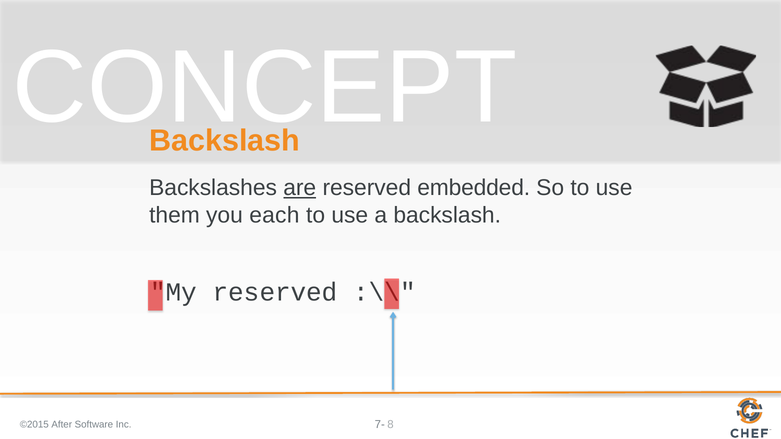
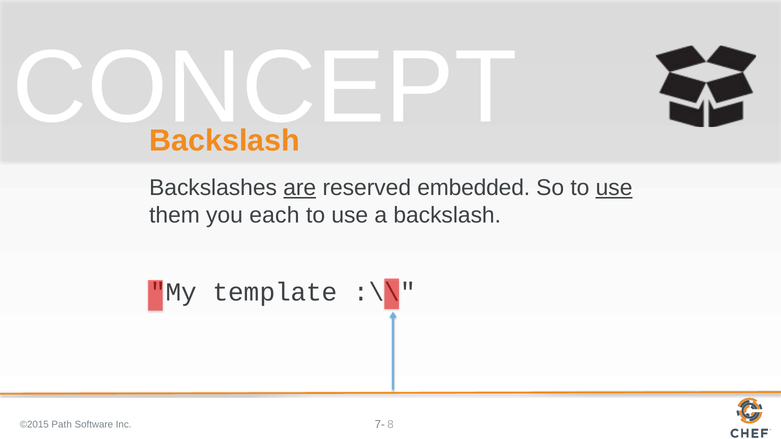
use at (614, 188) underline: none -> present
reserved at (275, 292): reserved -> template
After: After -> Path
